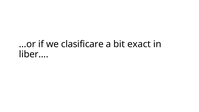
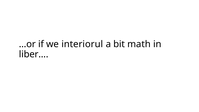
clasificare: clasificare -> interiorul
exact: exact -> math
